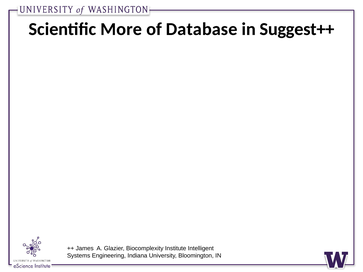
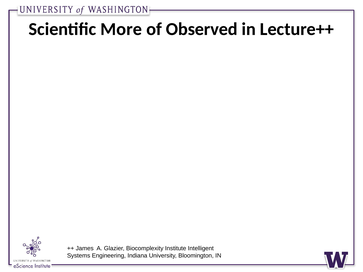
of Database: Database -> Observed
Suggest++: Suggest++ -> Lecture++
